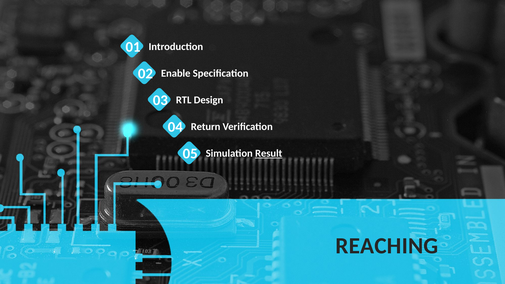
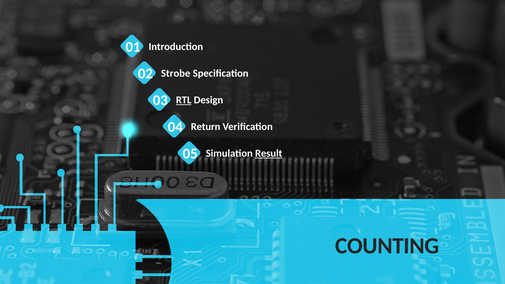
Enable: Enable -> Strobe
RTL underline: none -> present
REACHING: REACHING -> COUNTING
